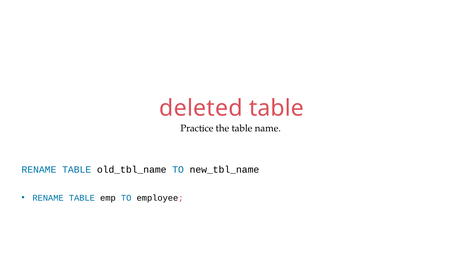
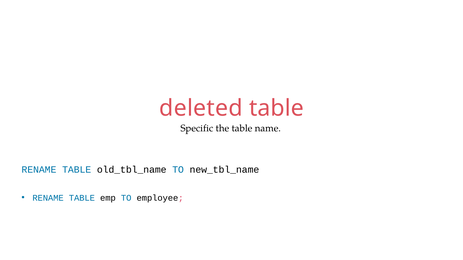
Practice: Practice -> Specific
